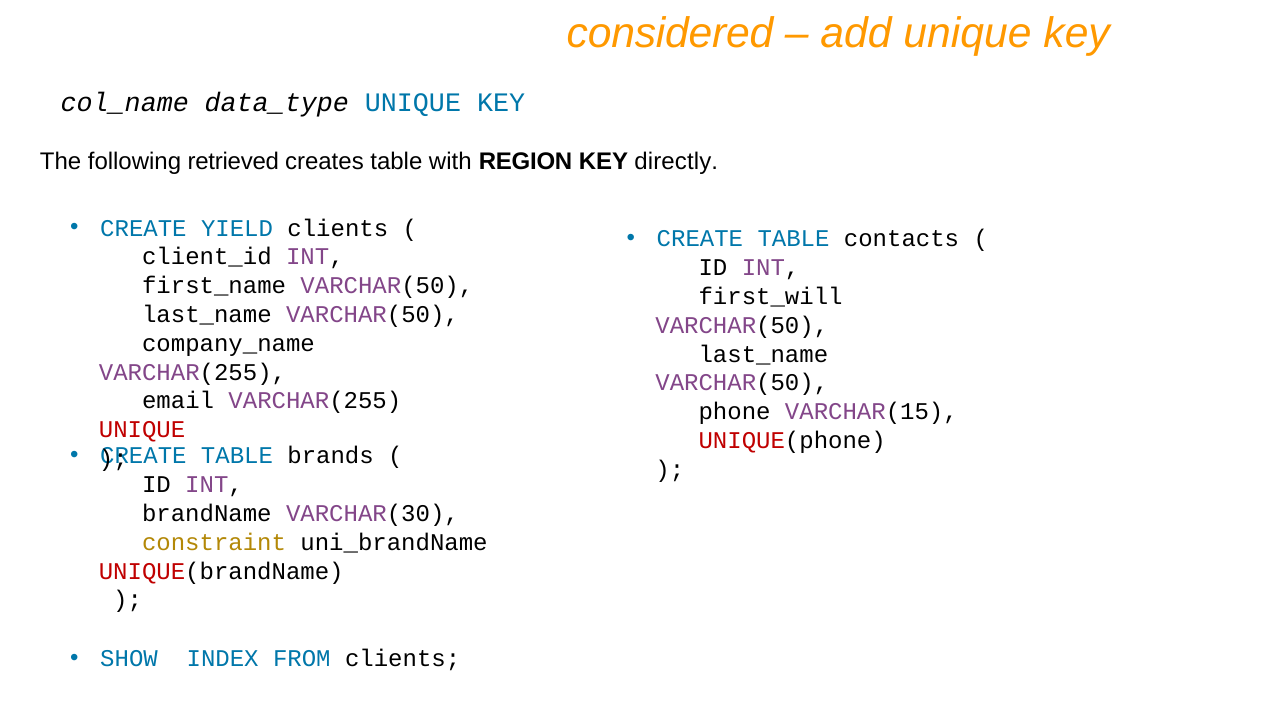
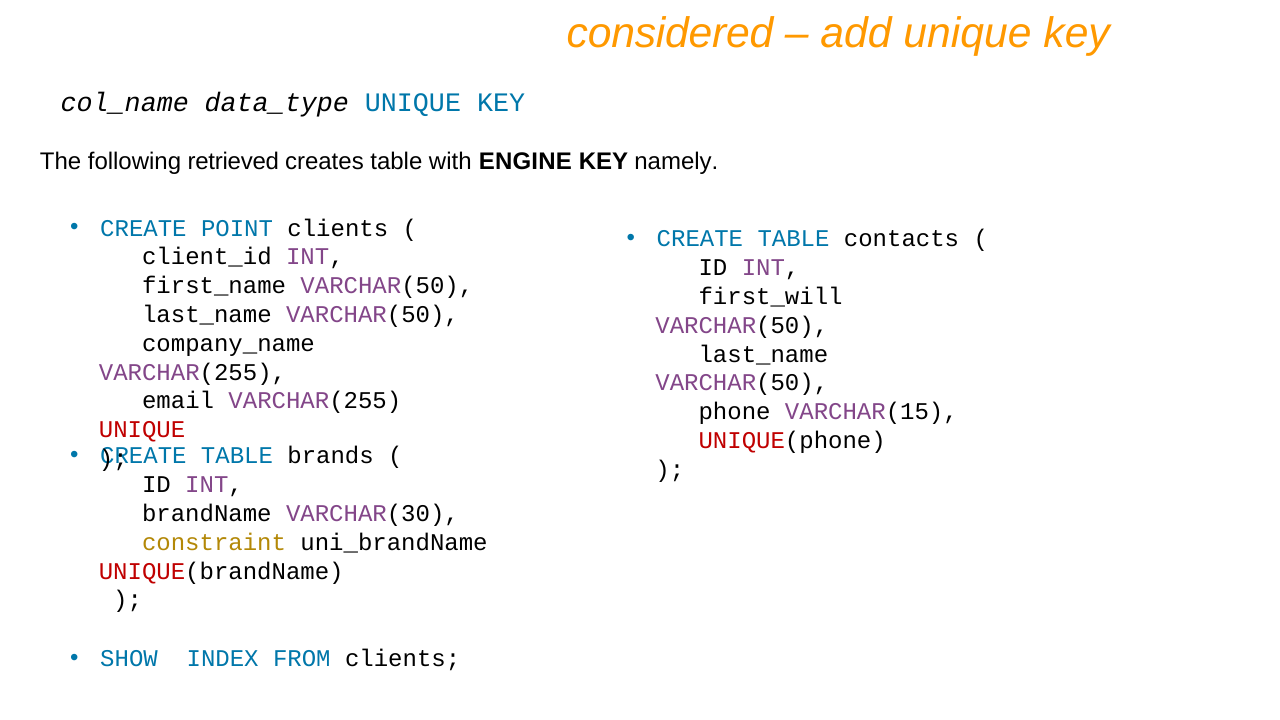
REGION: REGION -> ENGINE
directly: directly -> namely
YIELD: YIELD -> POINT
